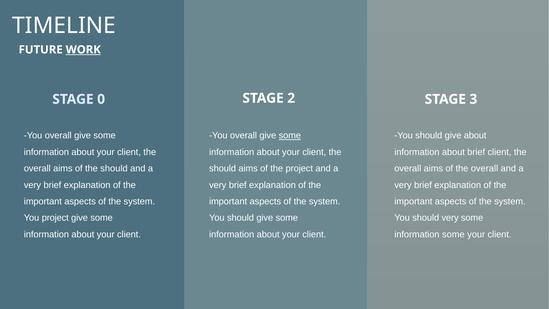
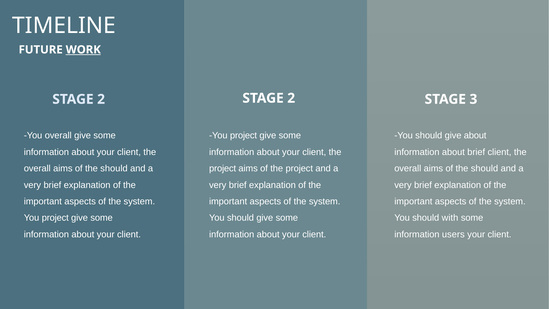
0 at (101, 99): 0 -> 2
overall at (243, 136): overall -> project
some at (290, 136) underline: present -> none
should at (223, 168): should -> project
overall at (484, 168): overall -> should
should very: very -> with
information some: some -> users
